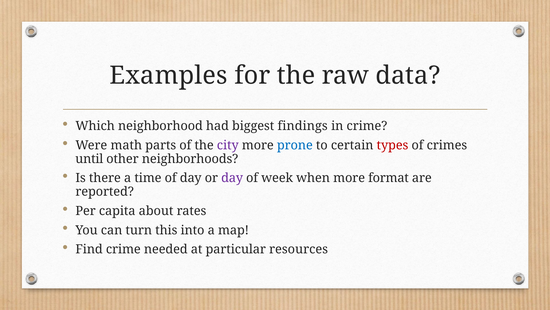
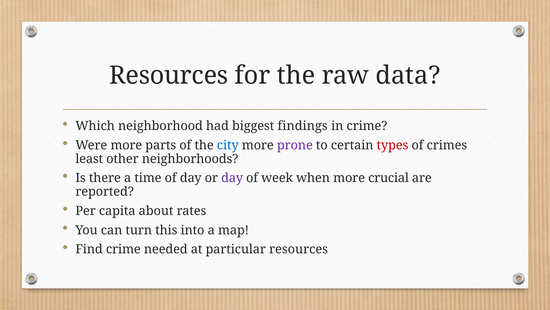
Examples at (169, 75): Examples -> Resources
Were math: math -> more
city colour: purple -> blue
prone colour: blue -> purple
until: until -> least
format: format -> crucial
